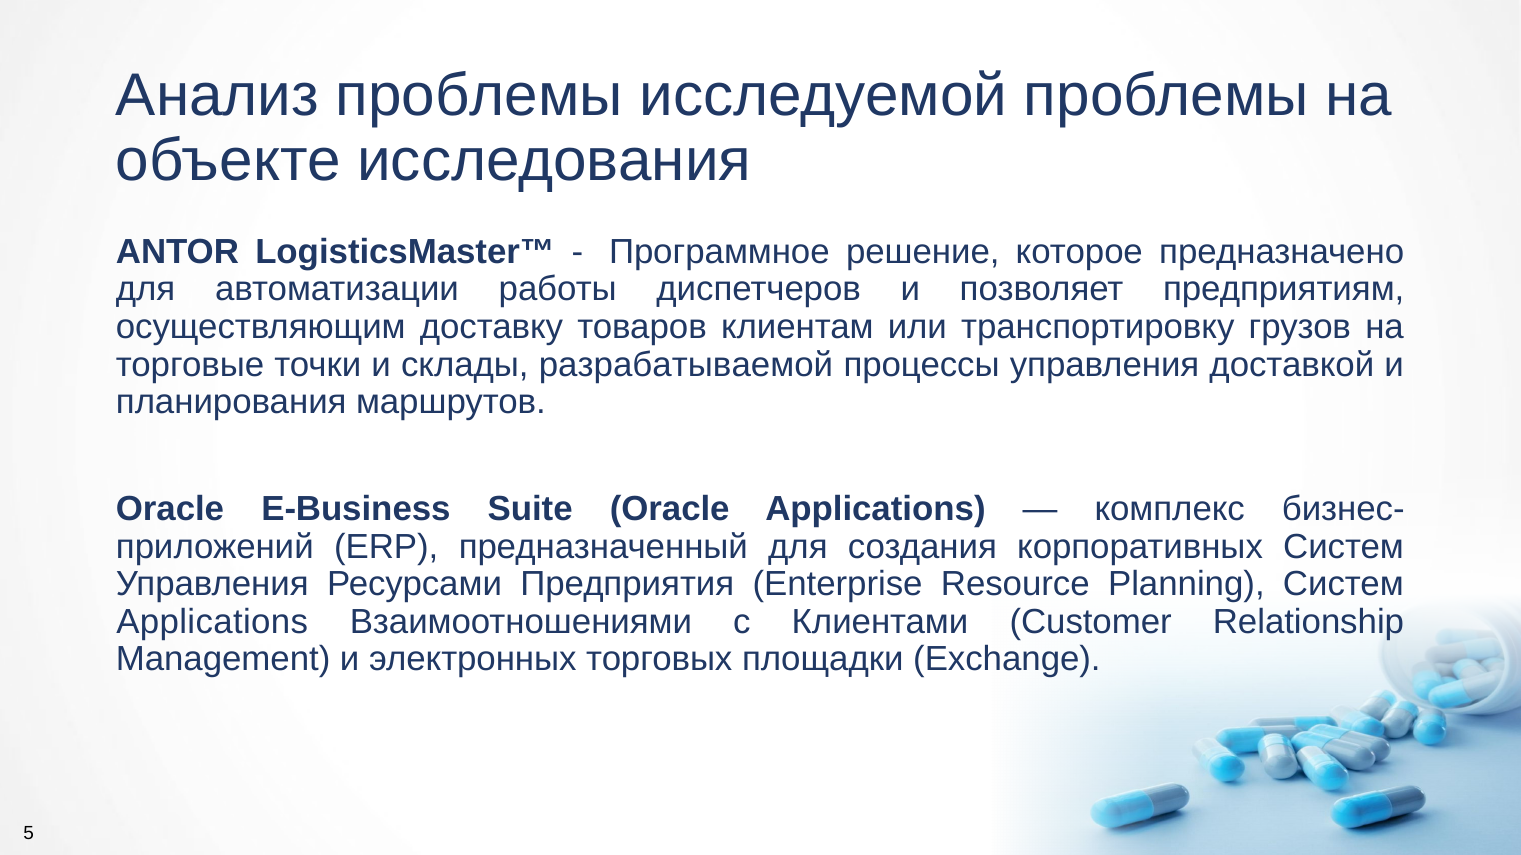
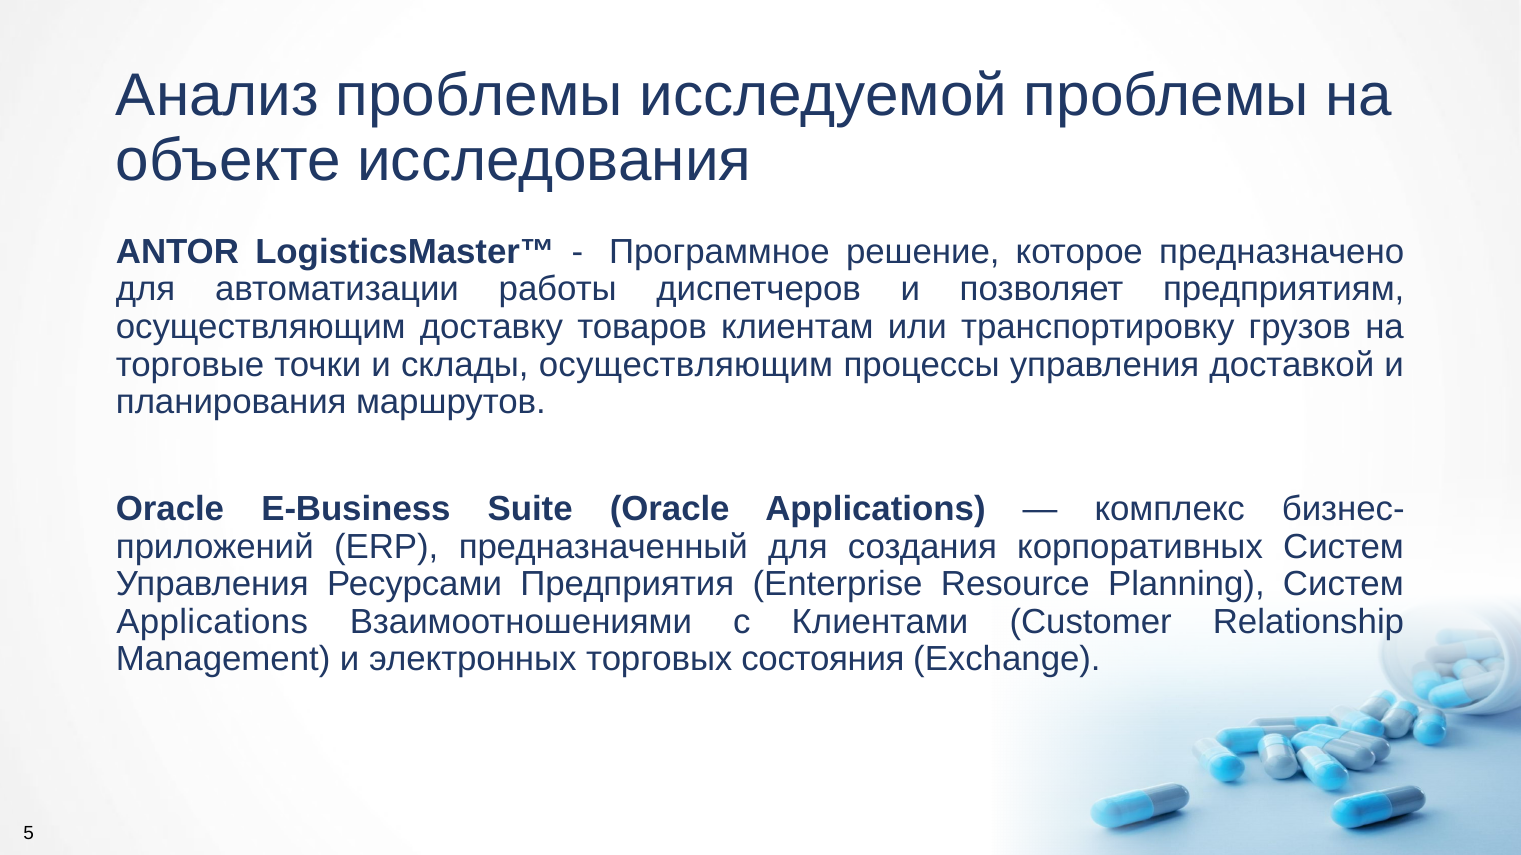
склады разрабатываемой: разрабатываемой -> осуществляющим
площадки: площадки -> состояния
